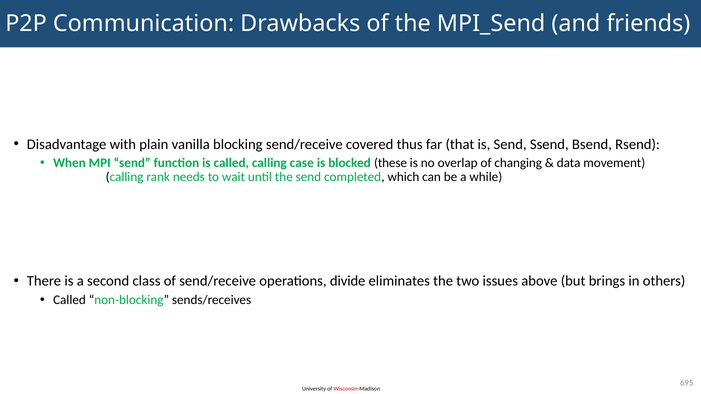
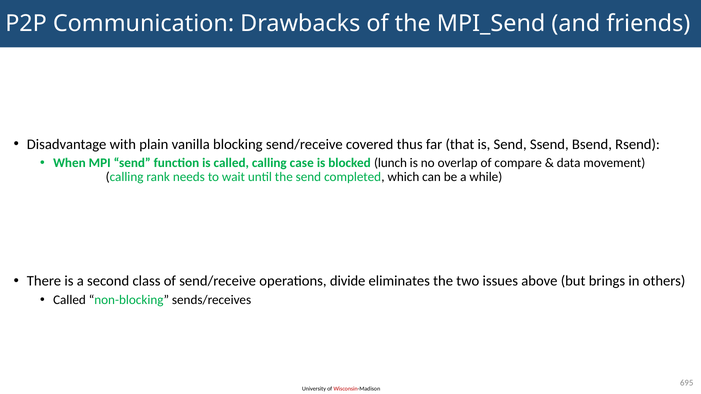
these: these -> lunch
changing: changing -> compare
